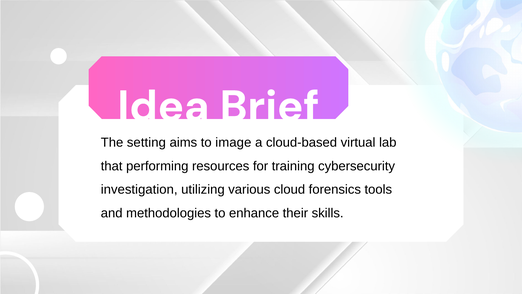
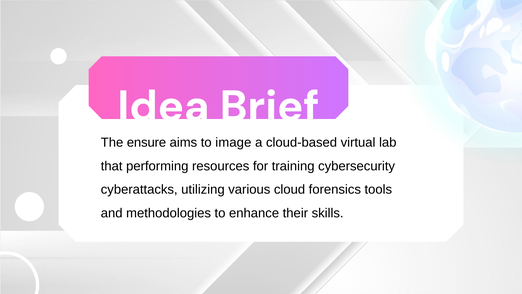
setting: setting -> ensure
investigation: investigation -> cyberattacks
